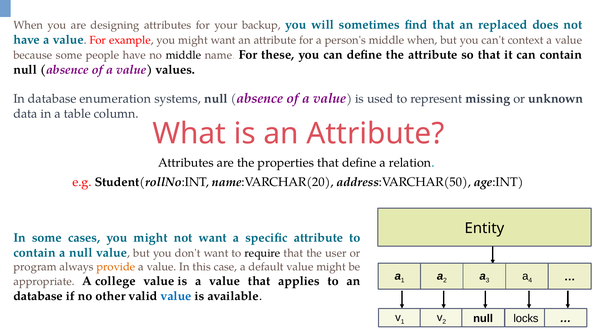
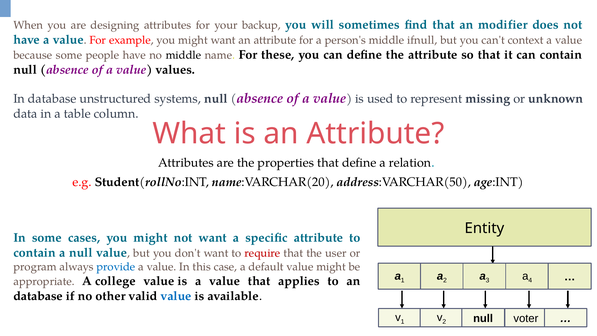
replaced: replaced -> modifier
middle when: when -> ifnull
enumeration: enumeration -> unstructured
require colour: black -> red
provide colour: orange -> blue
locks: locks -> voter
